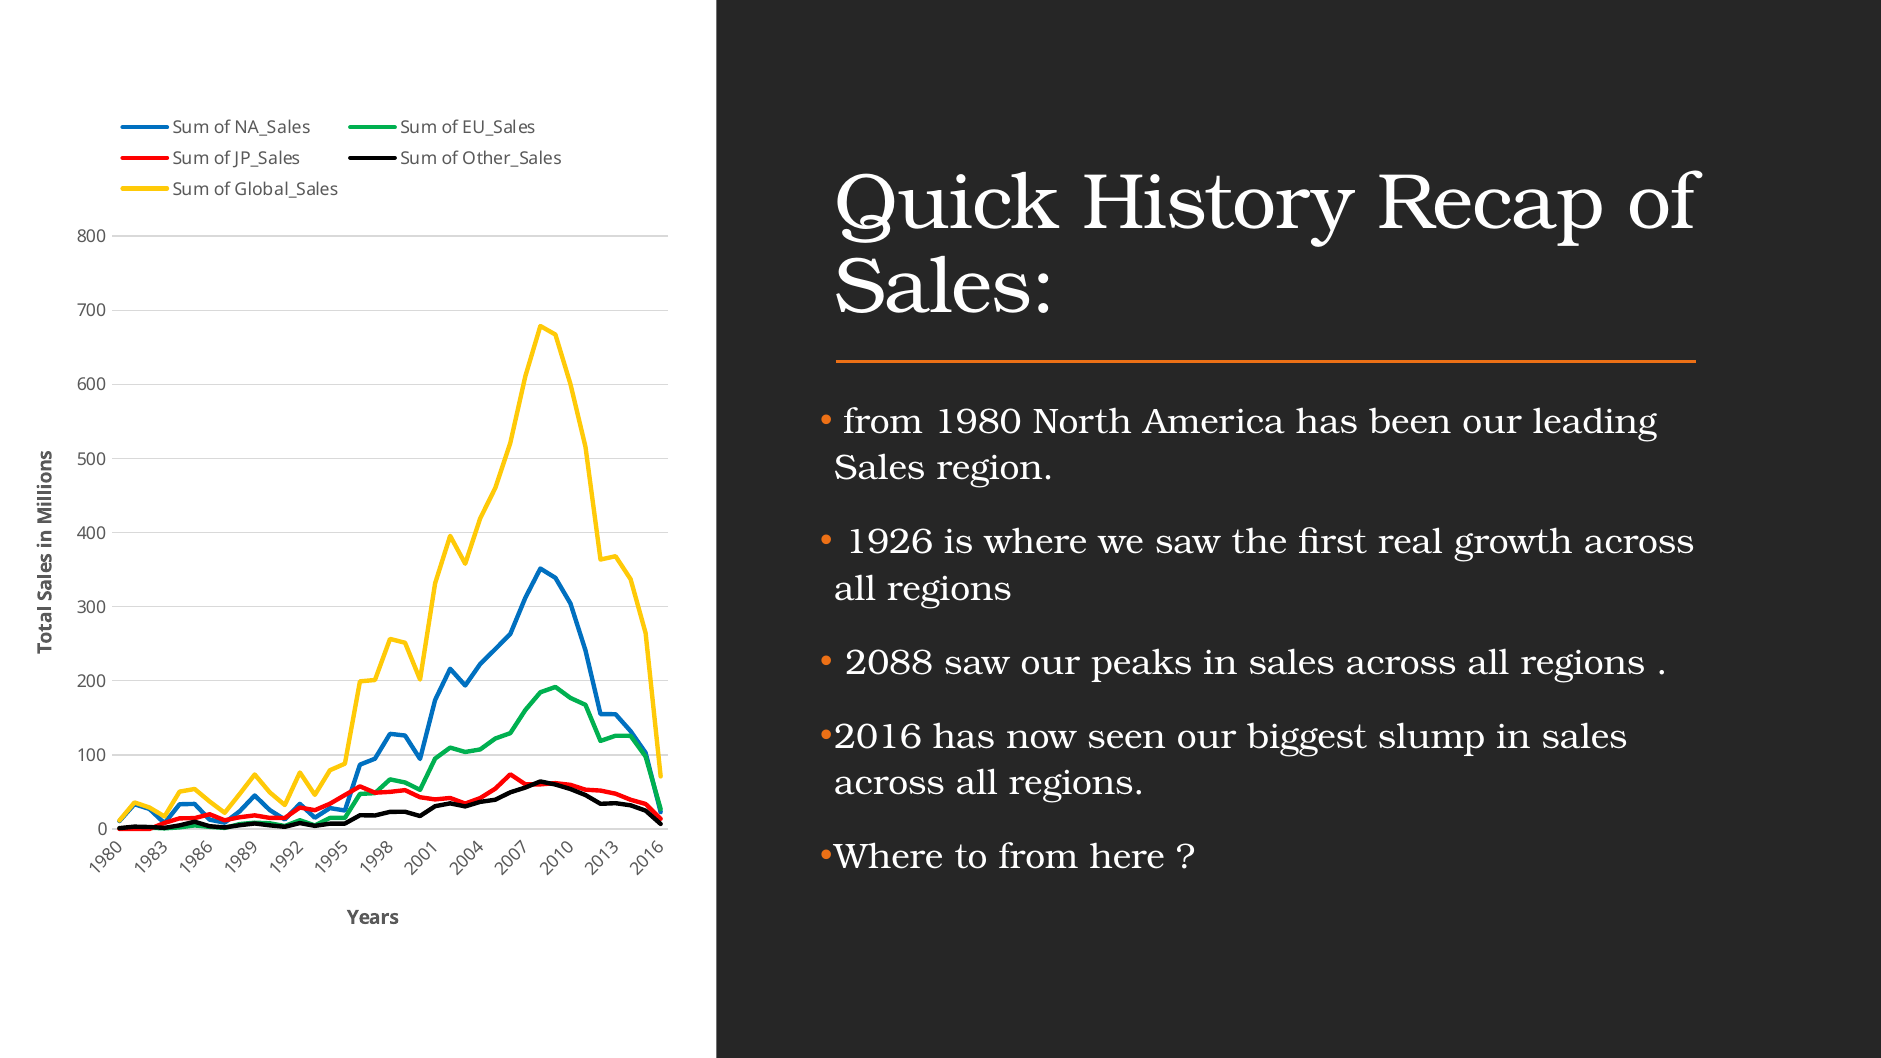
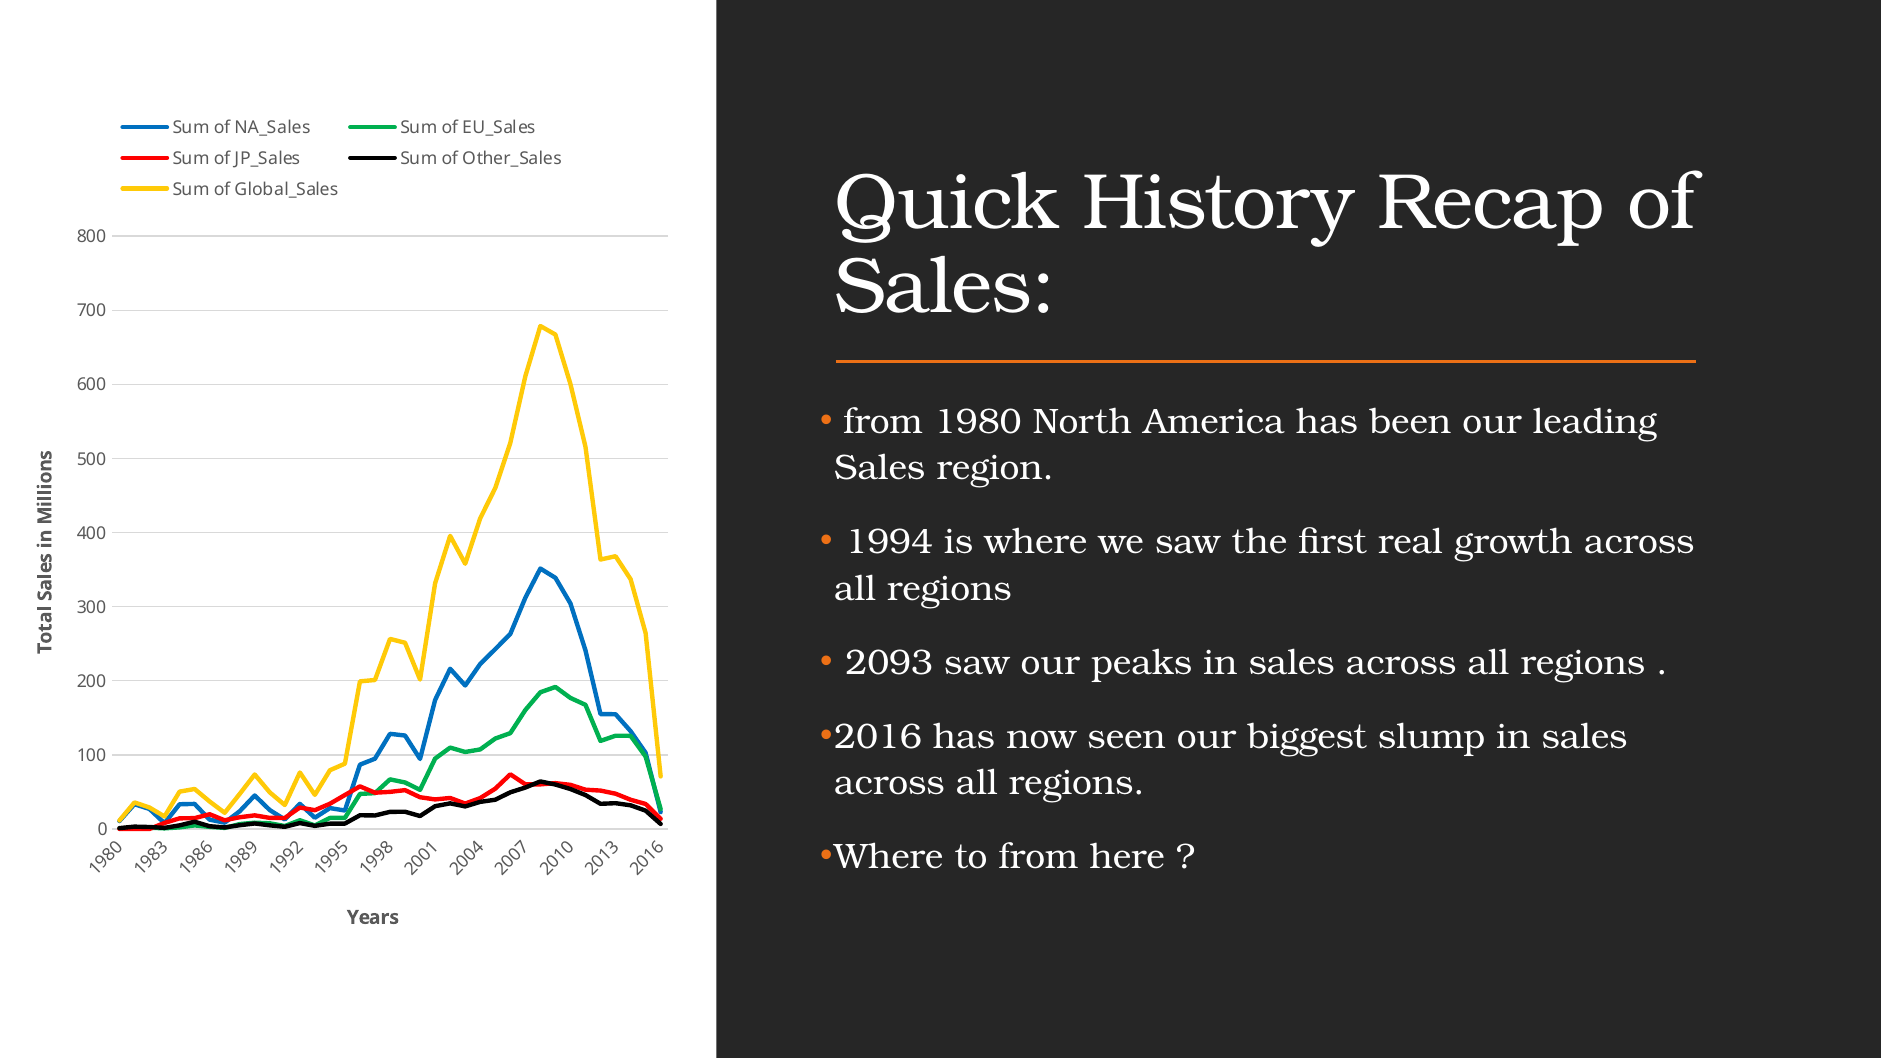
1926: 1926 -> 1994
2088: 2088 -> 2093
